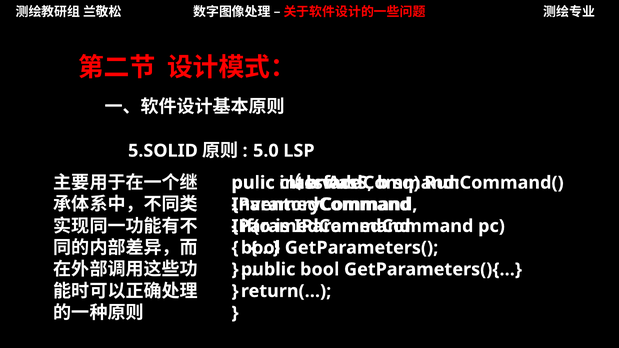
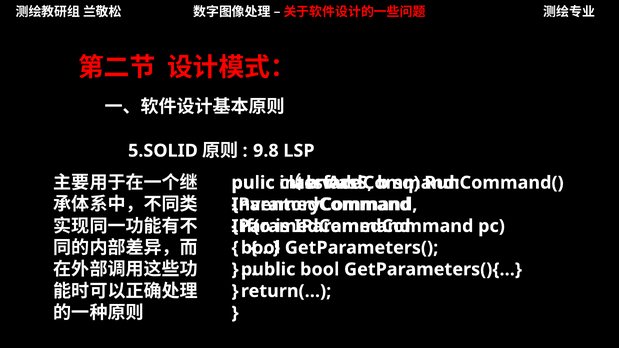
5.0: 5.0 -> 9.8
